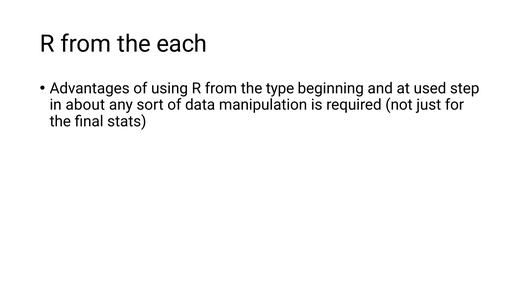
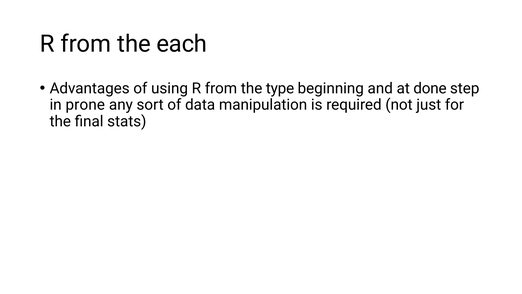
used: used -> done
about: about -> prone
